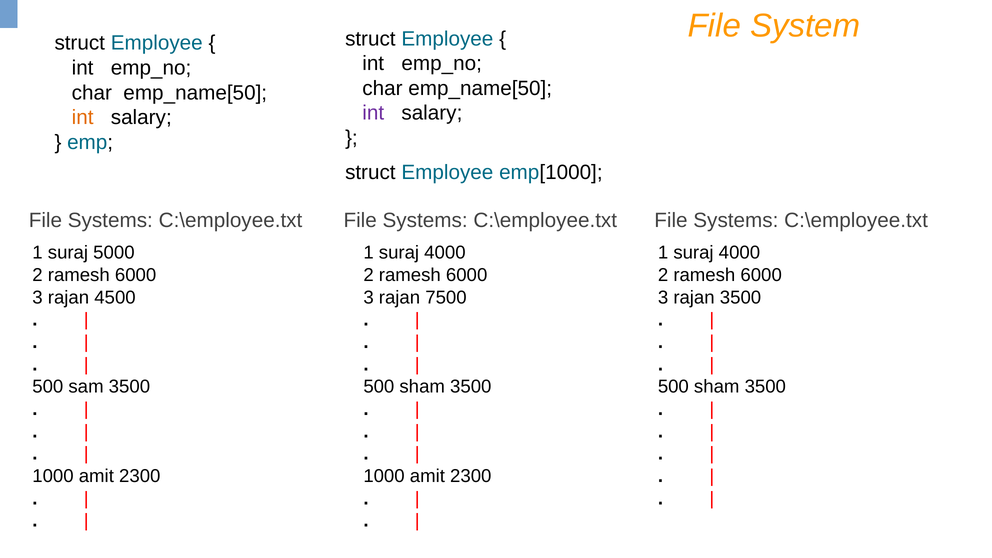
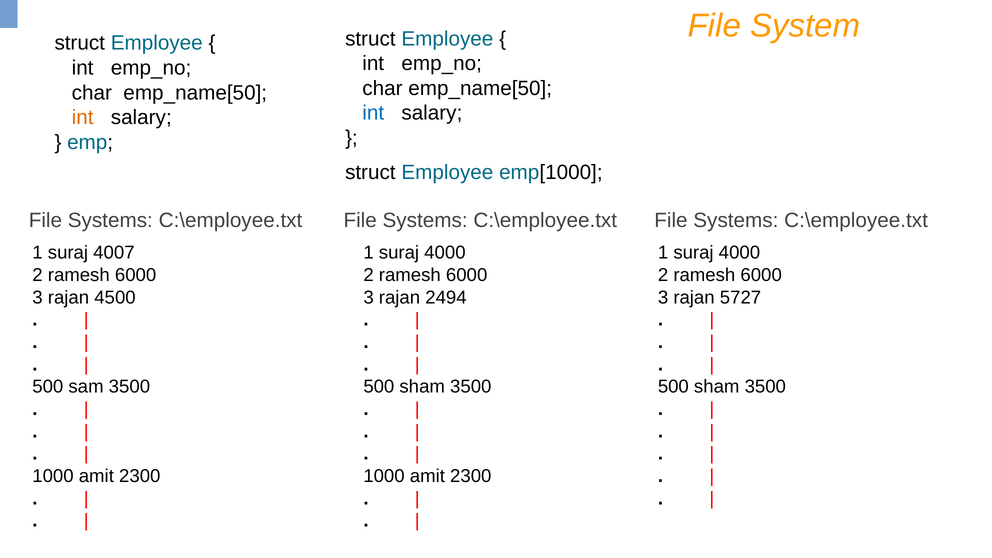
int at (373, 113) colour: purple -> blue
5000: 5000 -> 4007
7500: 7500 -> 2494
rajan 3500: 3500 -> 5727
